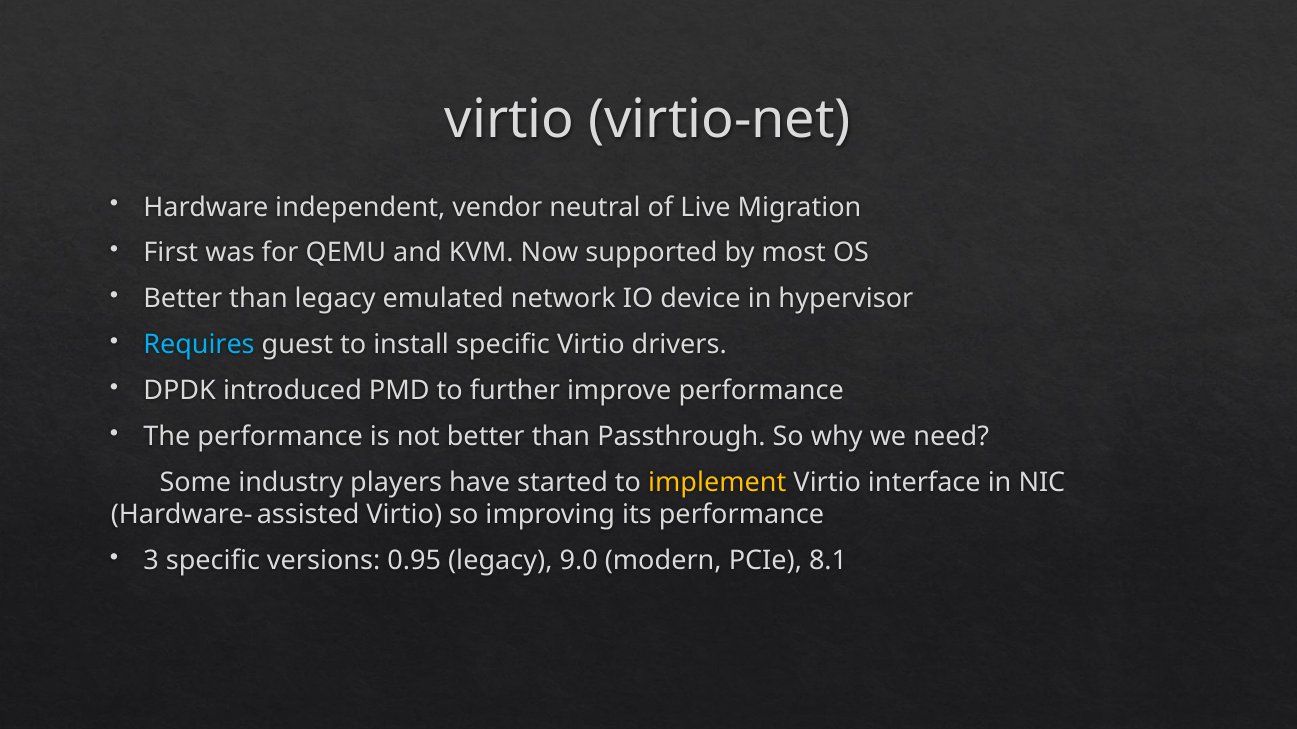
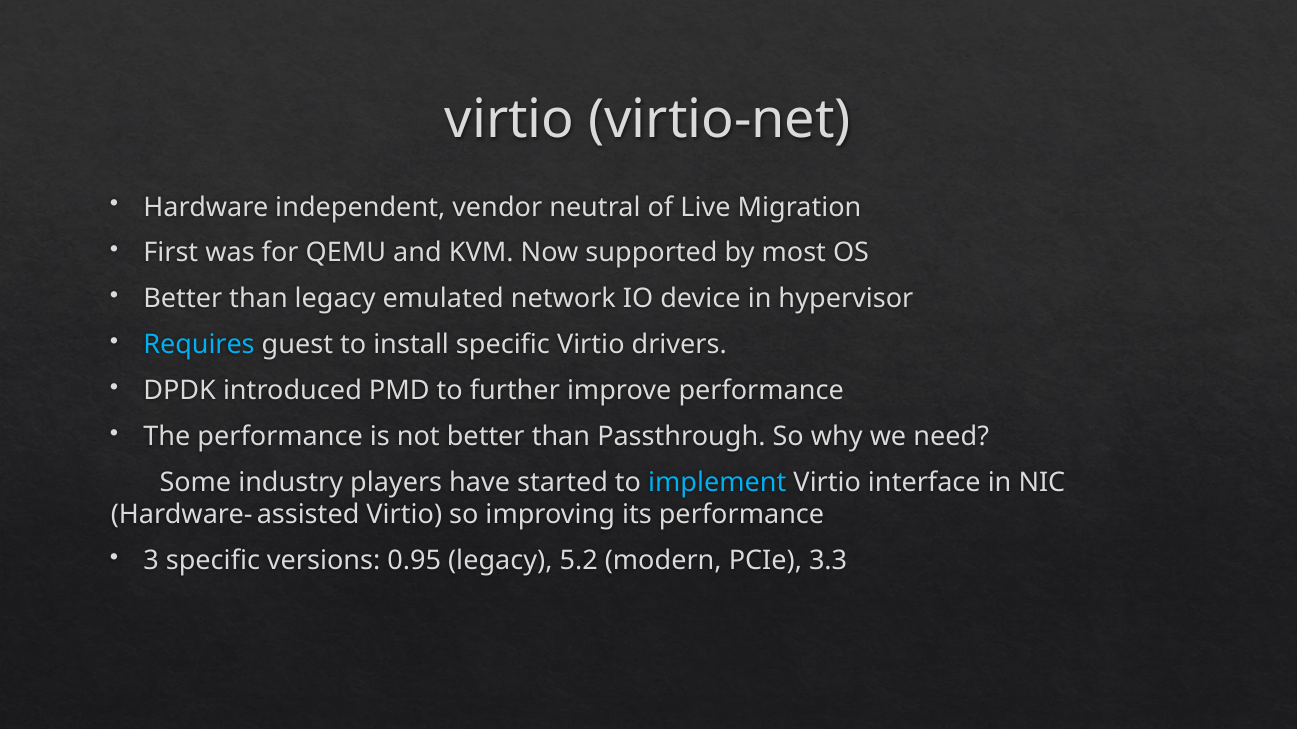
implement colour: yellow -> light blue
9.0: 9.0 -> 5.2
8.1: 8.1 -> 3.3
